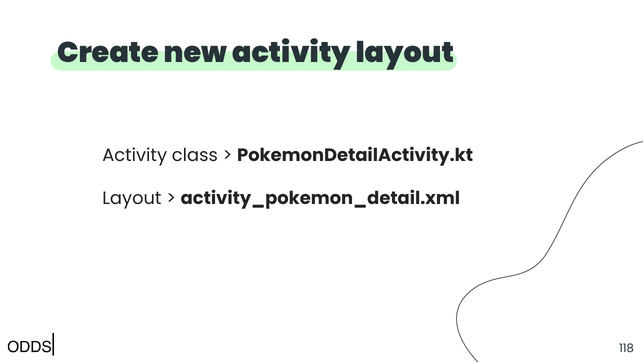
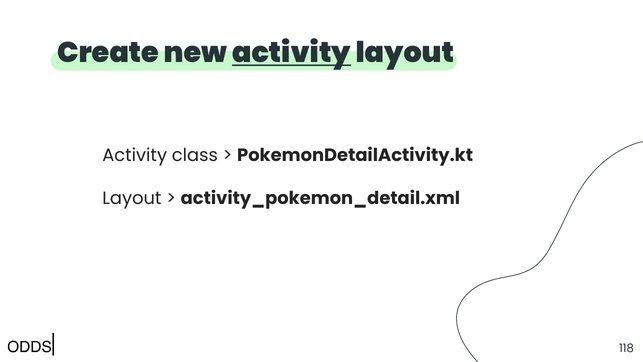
activity at (291, 53) underline: none -> present
